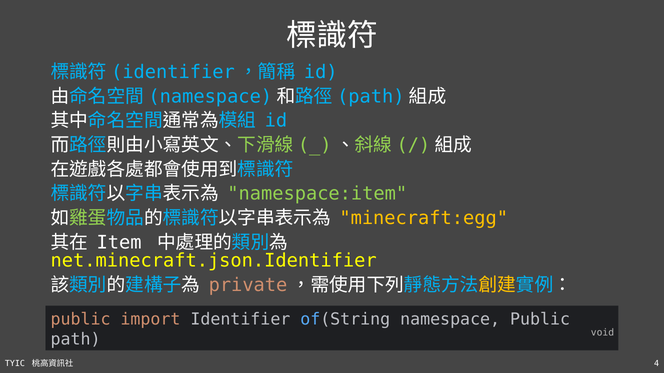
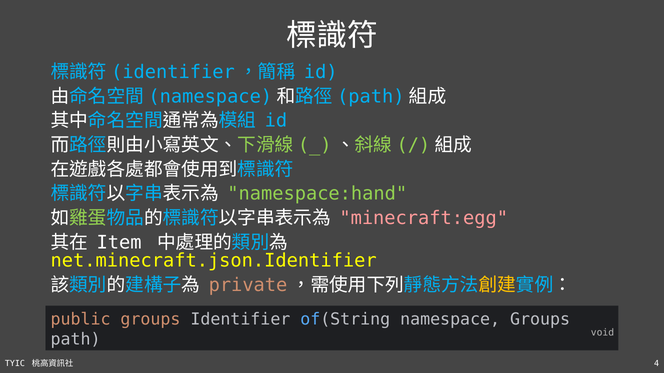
namespace:item: namespace:item -> namespace:hand
minecraft:egg colour: yellow -> pink
public import: import -> groups
namespace Public: Public -> Groups
